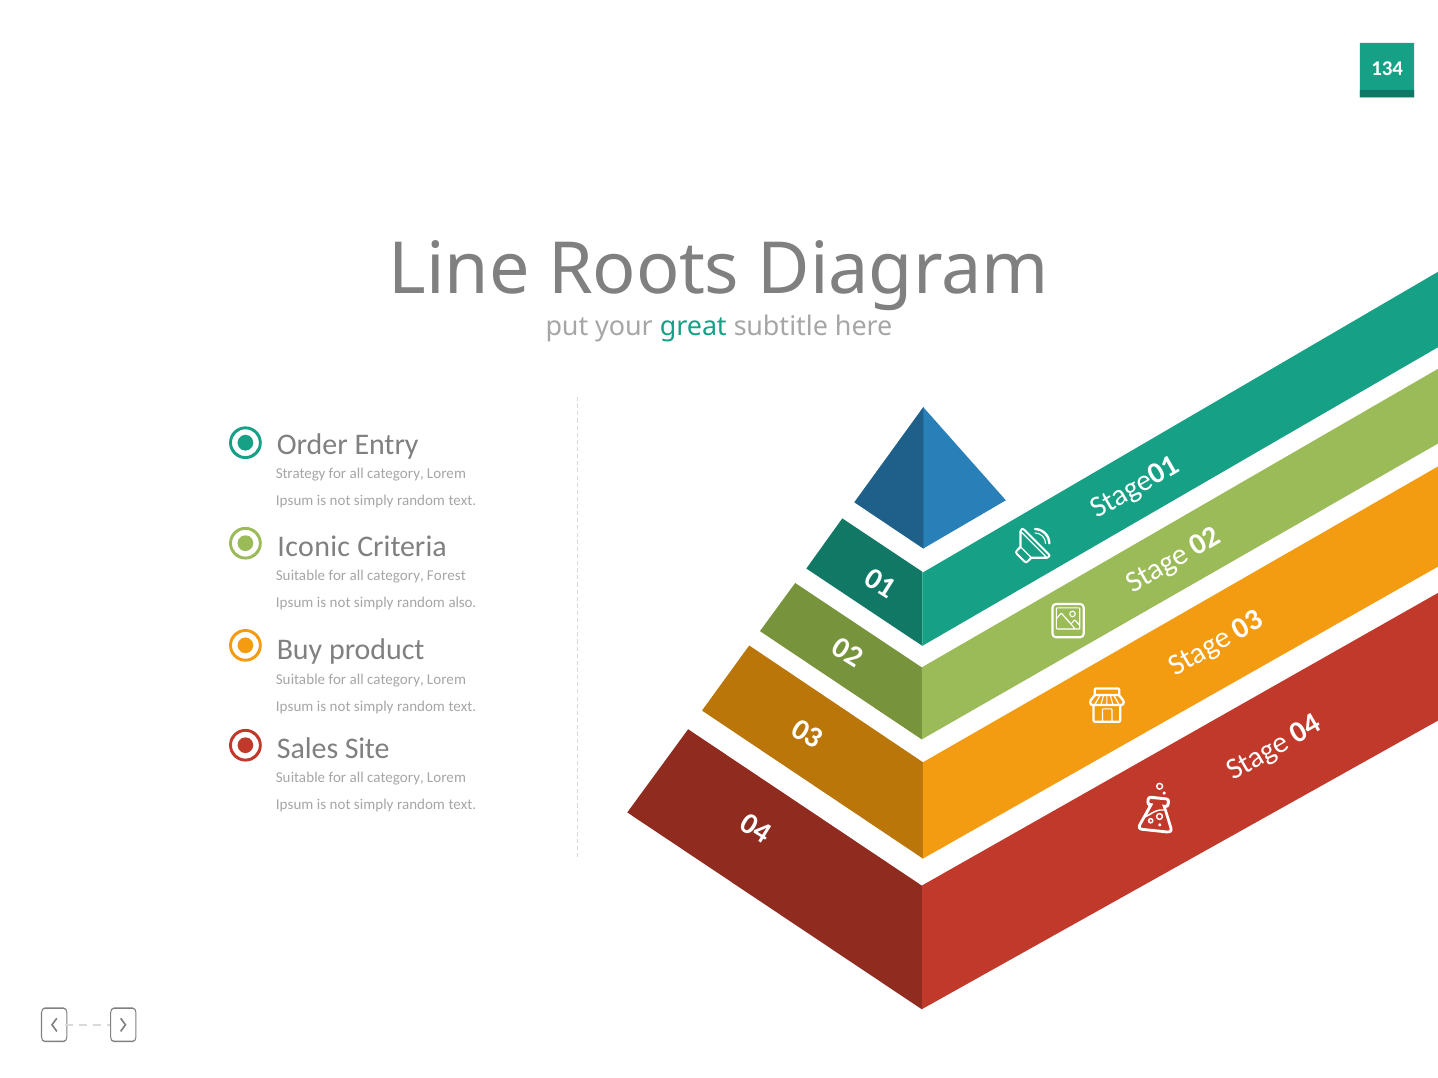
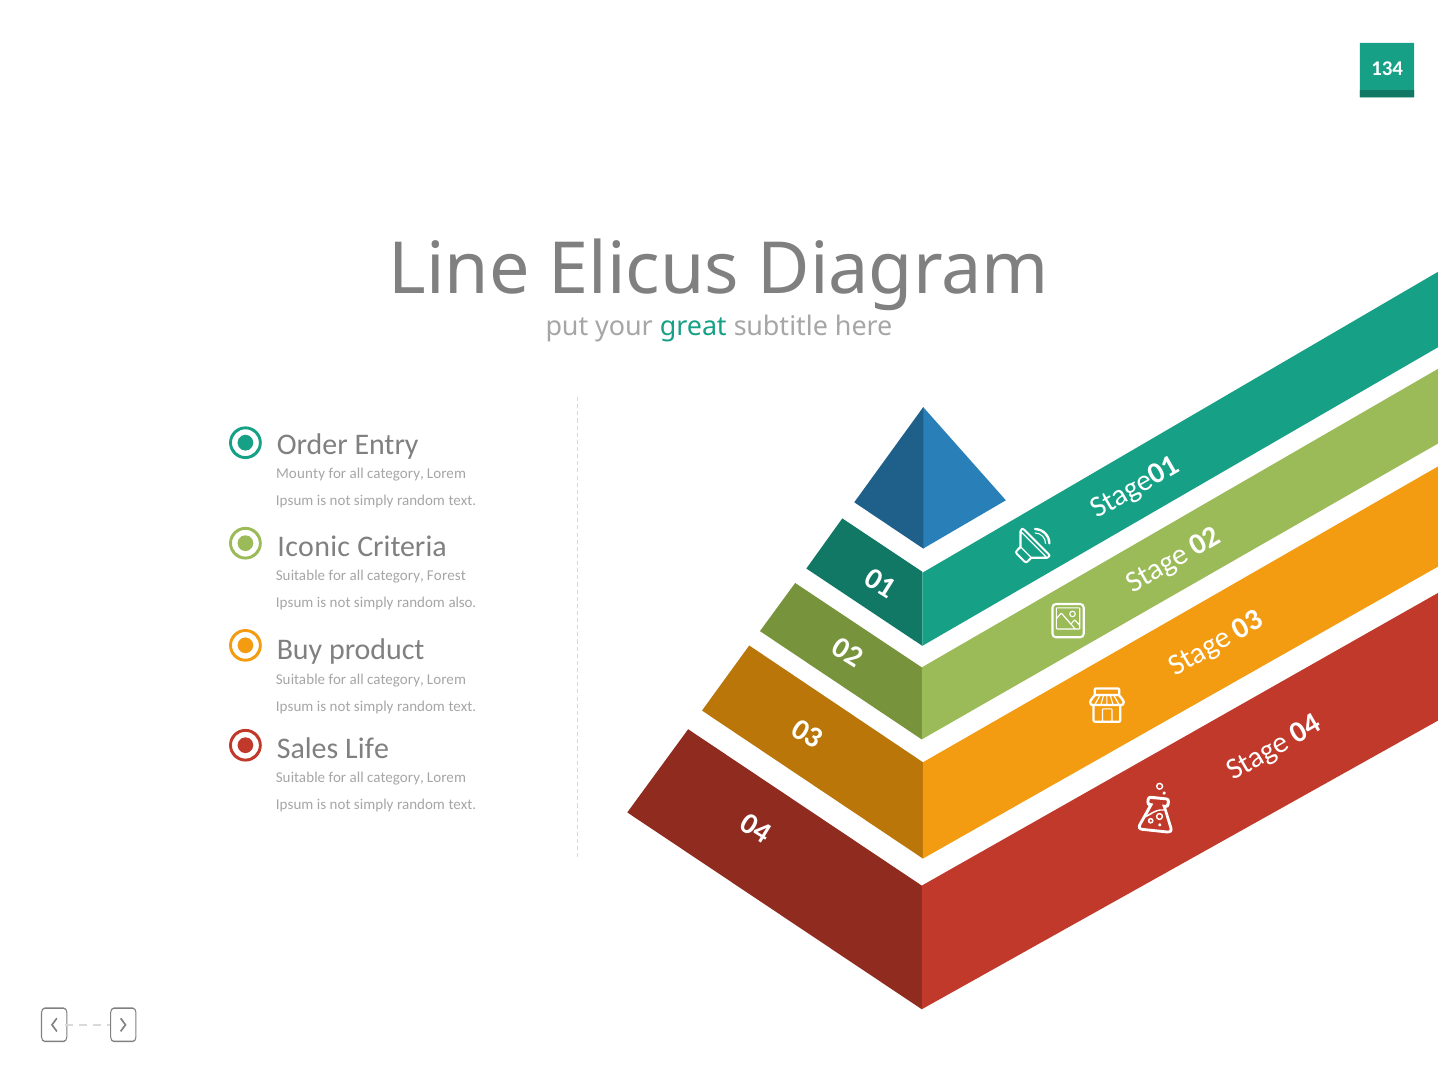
Roots: Roots -> Elicus
Strategy: Strategy -> Mounty
Site: Site -> Life
